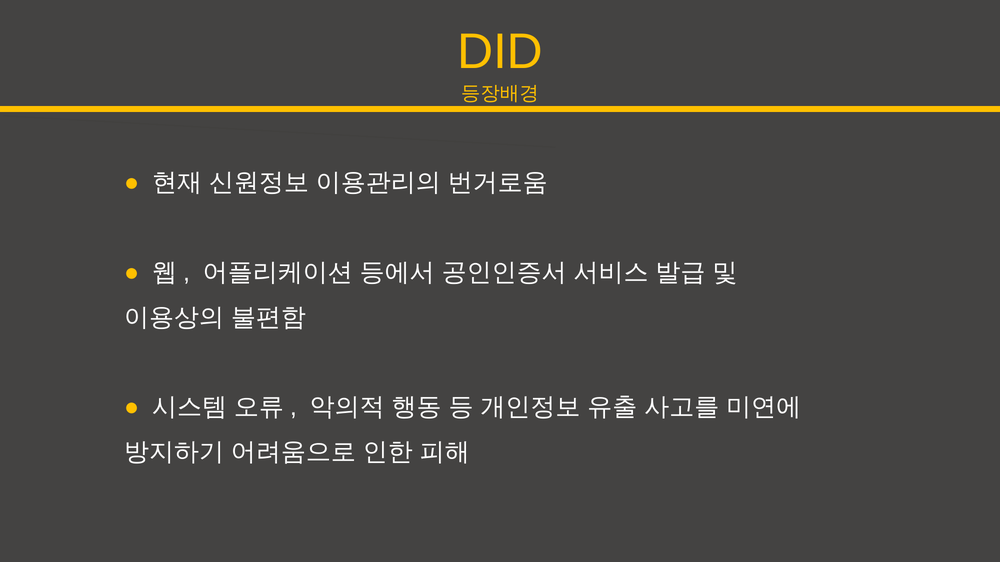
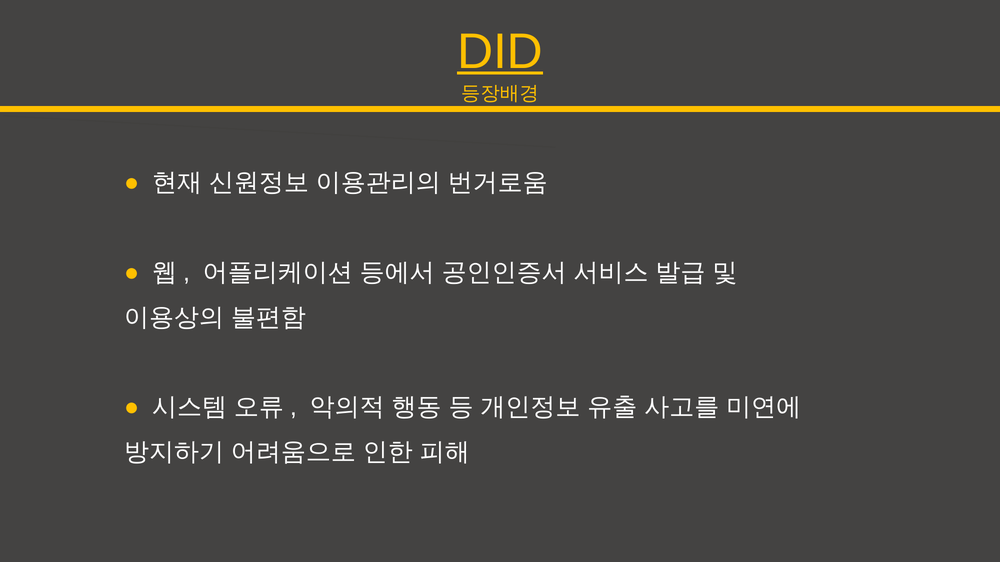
DID underline: none -> present
